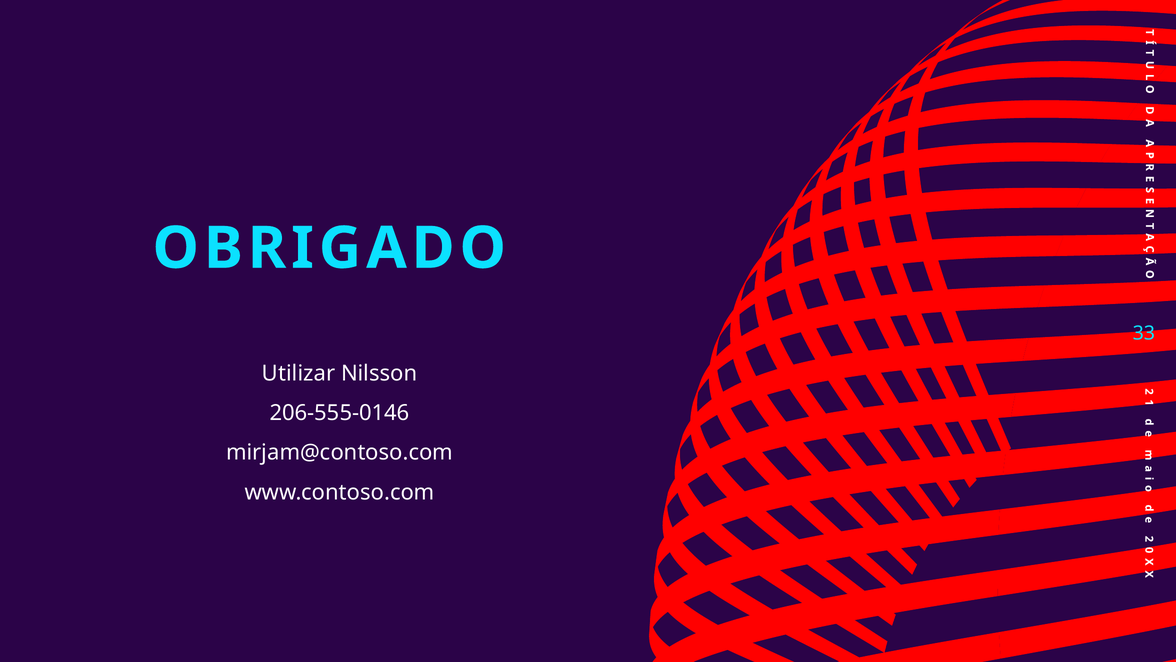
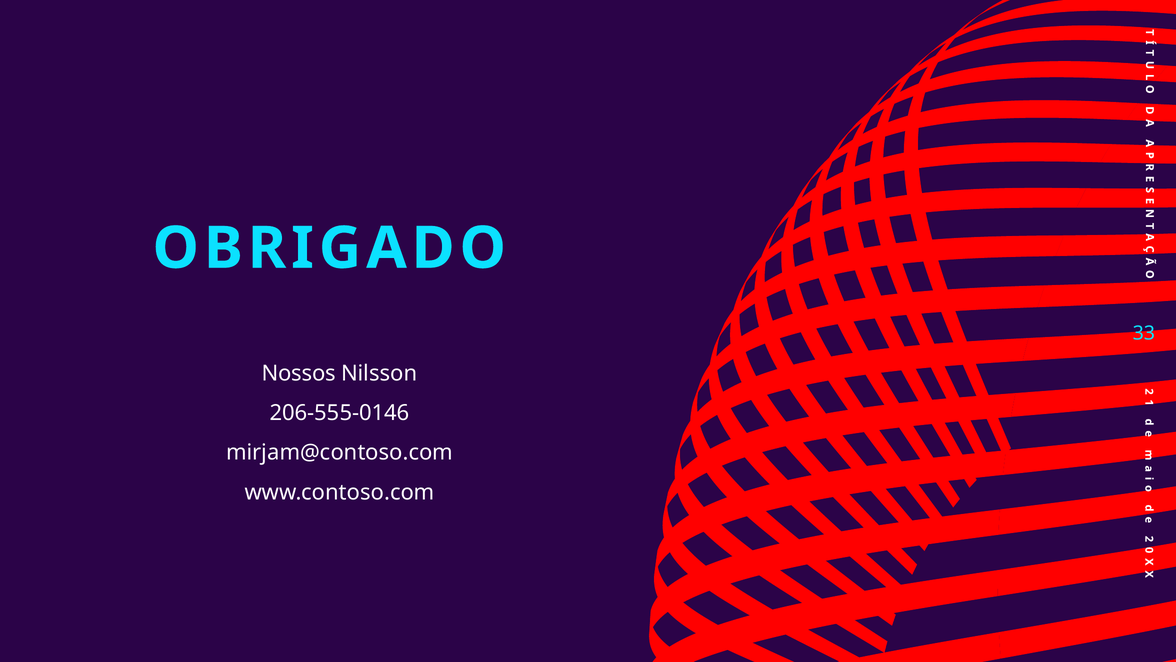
Utilizar: Utilizar -> Nossos
